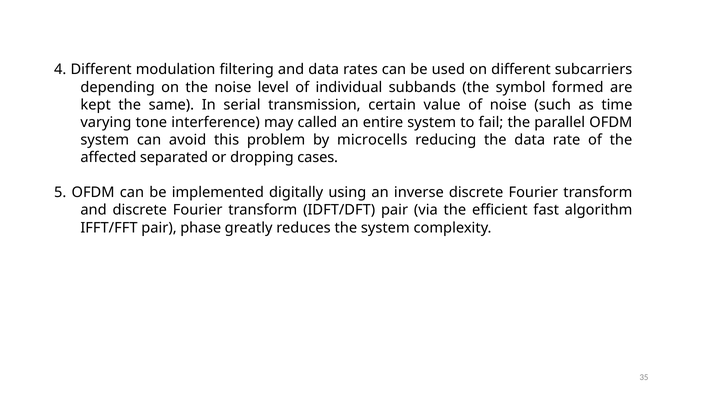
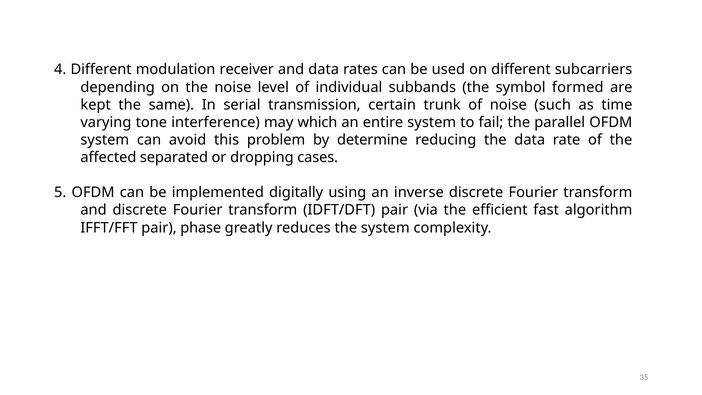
filtering: filtering -> receiver
value: value -> trunk
called: called -> which
microcells: microcells -> determine
